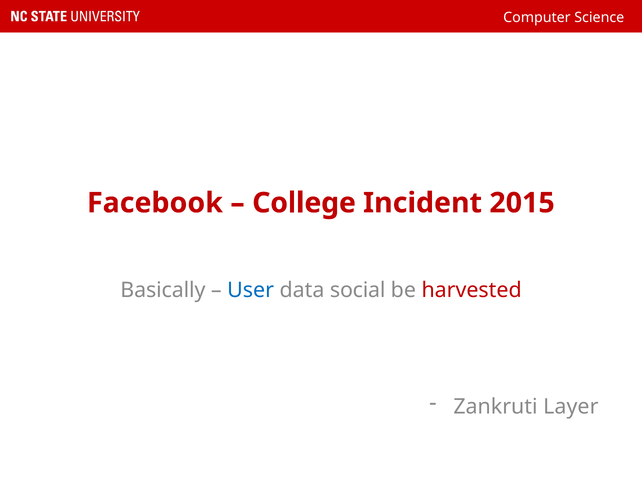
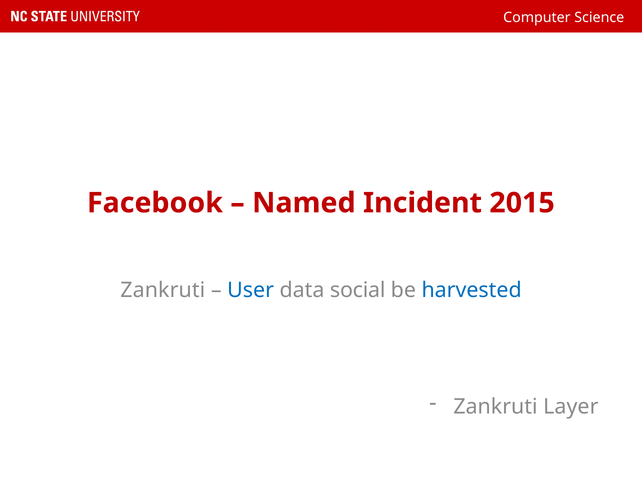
College: College -> Named
Basically at (163, 290): Basically -> Zankruti
harvested colour: red -> blue
